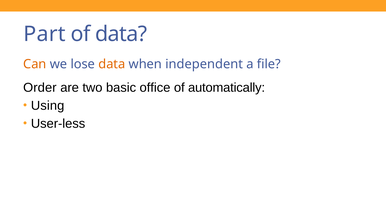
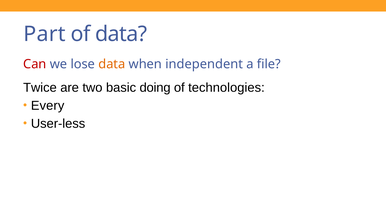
Can colour: orange -> red
Order: Order -> Twice
office: office -> doing
automatically: automatically -> technologies
Using: Using -> Every
